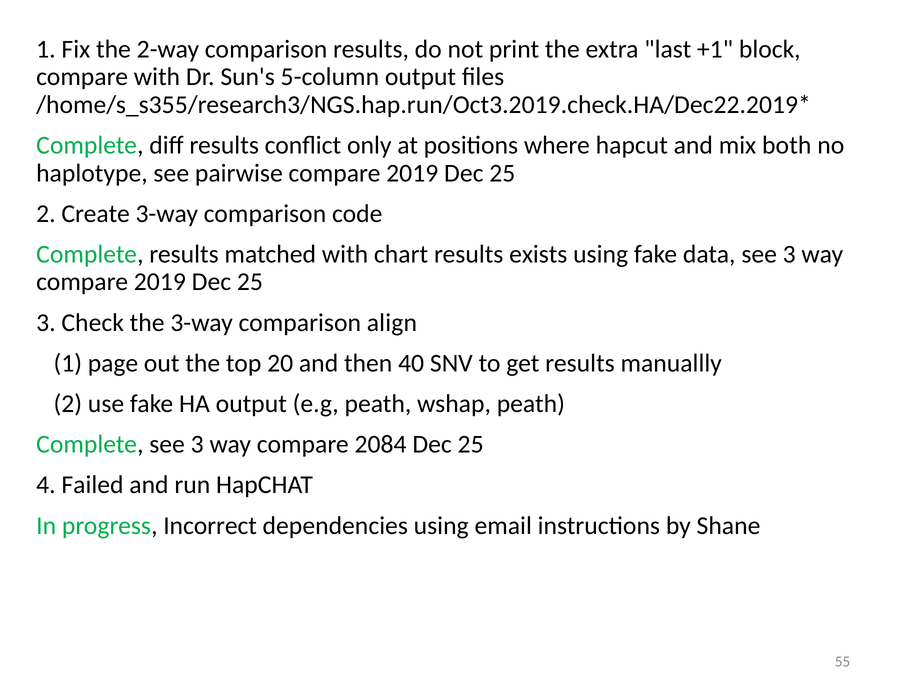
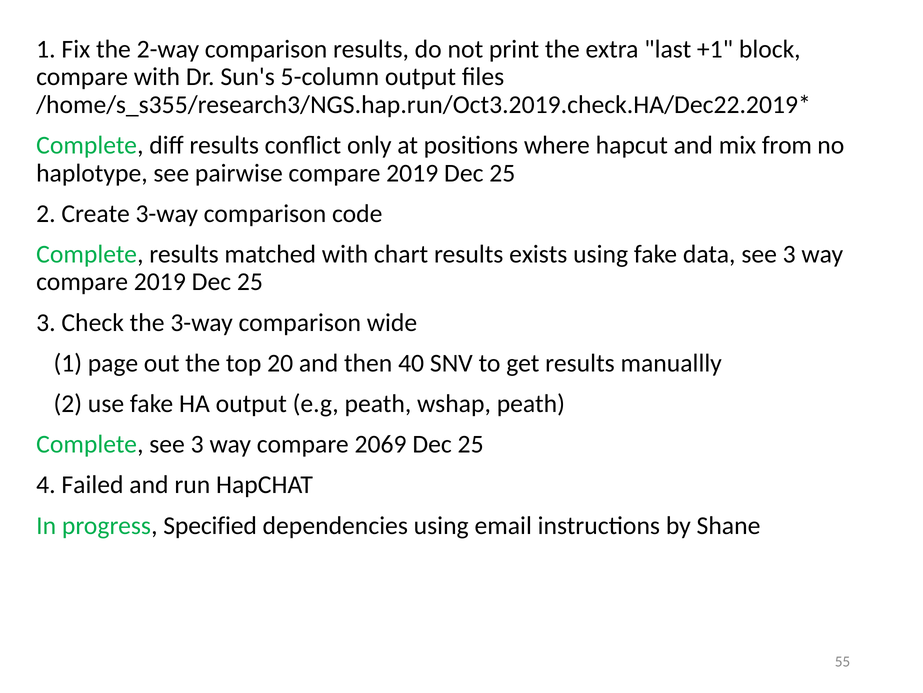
both: both -> from
align: align -> wide
2084: 2084 -> 2069
Incorrect: Incorrect -> Specified
